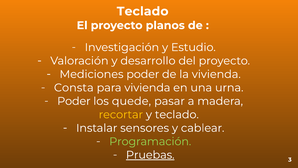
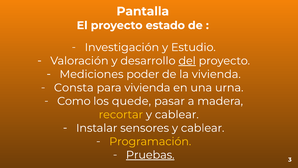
Teclado at (143, 11): Teclado -> Pantalla
planos: planos -> estado
del underline: none -> present
Poder at (74, 101): Poder -> Como
teclado at (177, 114): teclado -> cablear
Programación colour: light green -> yellow
